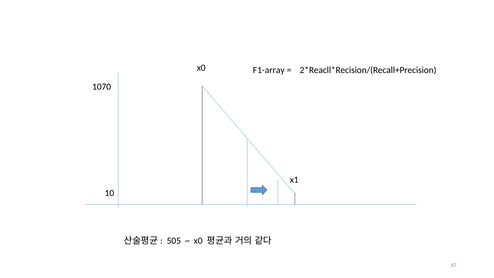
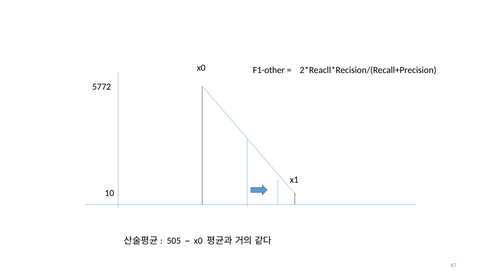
F1-array: F1-array -> F1-other
1070: 1070 -> 5772
